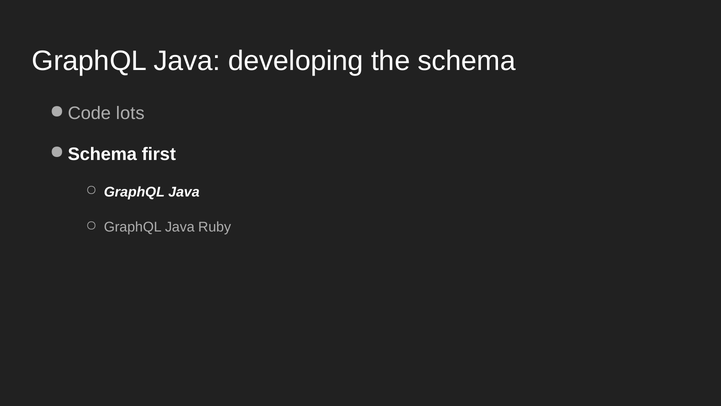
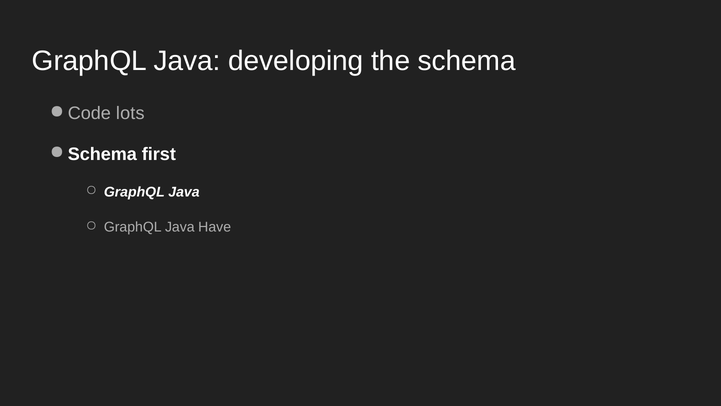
Ruby: Ruby -> Have
